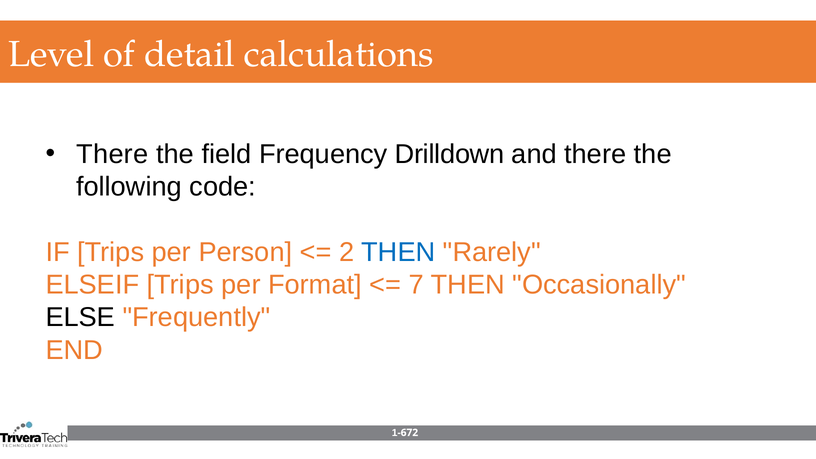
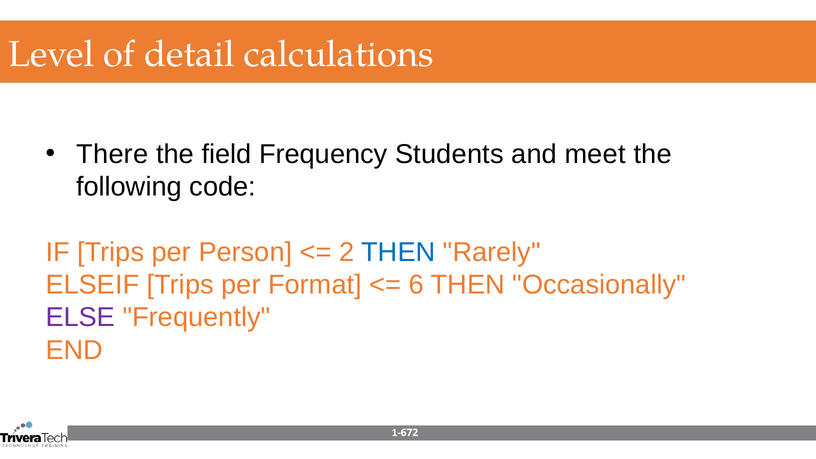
Drilldown: Drilldown -> Students
and there: there -> meet
7: 7 -> 6
ELSE colour: black -> purple
